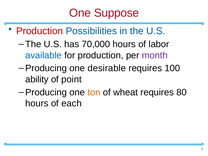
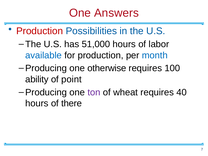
Suppose: Suppose -> Answers
70,000: 70,000 -> 51,000
month colour: purple -> blue
desirable: desirable -> otherwise
ton colour: orange -> purple
80: 80 -> 40
each: each -> there
